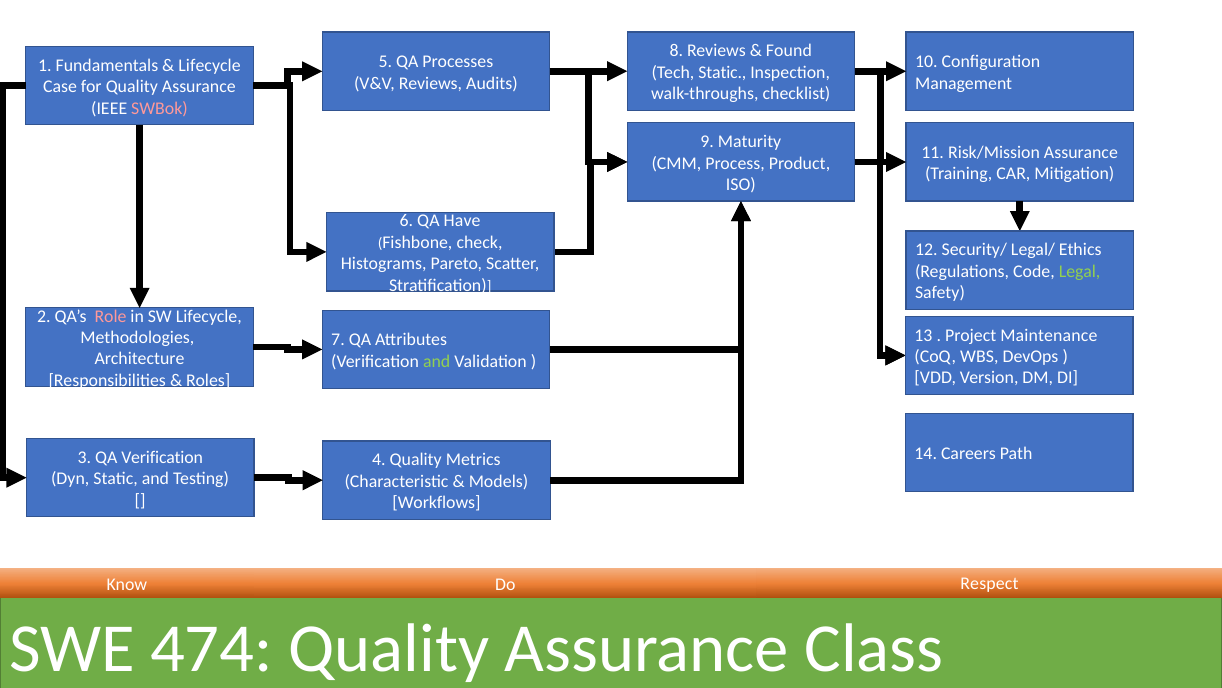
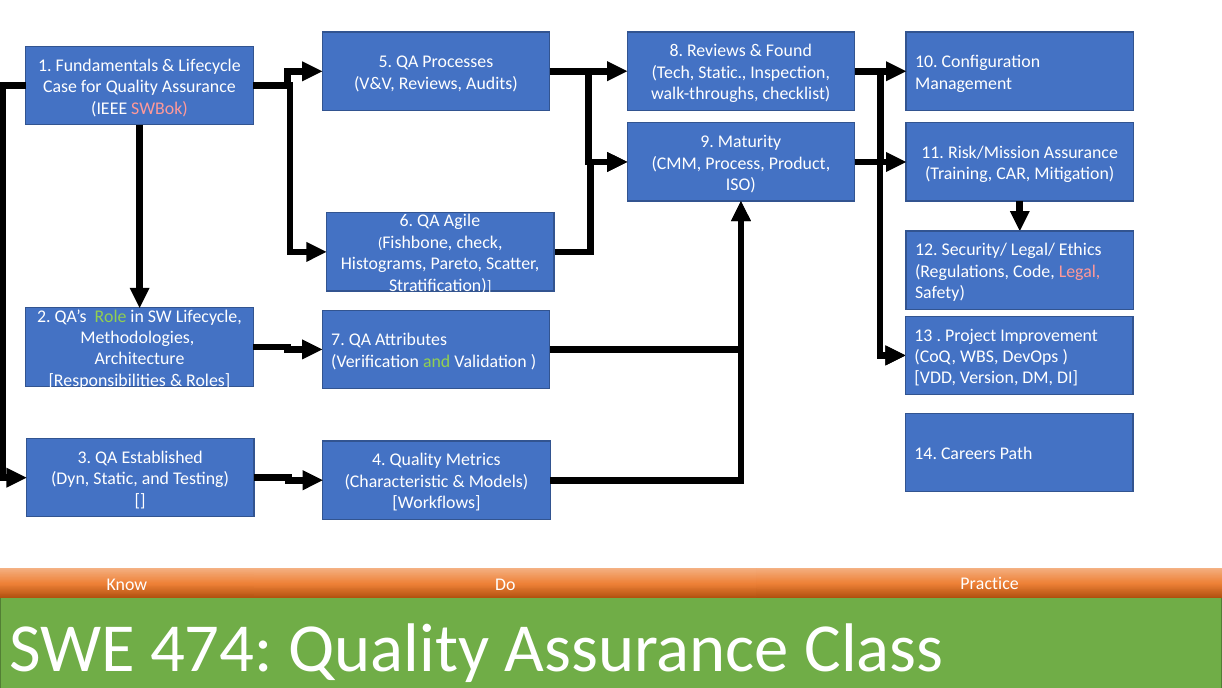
Have: Have -> Agile
Legal colour: light green -> pink
Role colour: pink -> light green
Maintenance: Maintenance -> Improvement
QA Verification: Verification -> Established
Respect: Respect -> Practice
